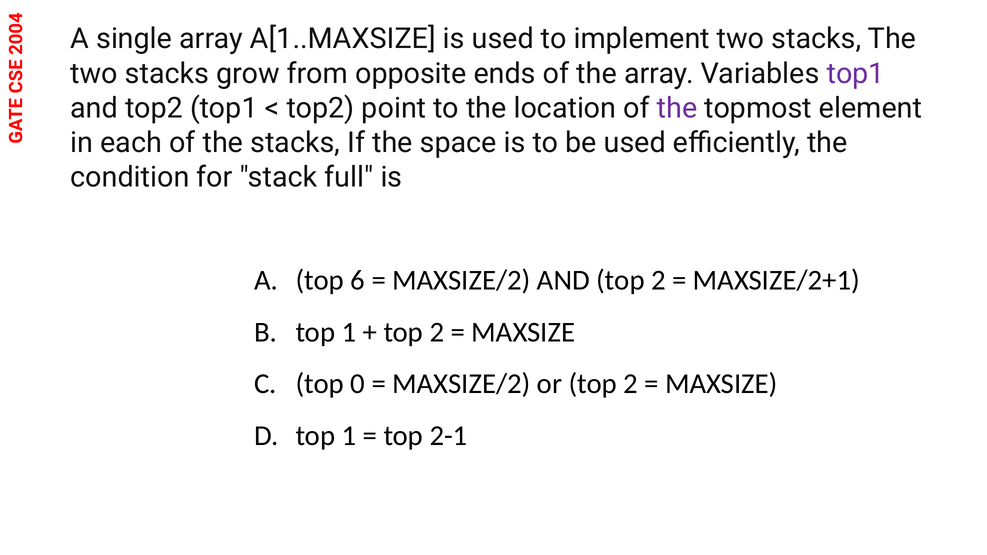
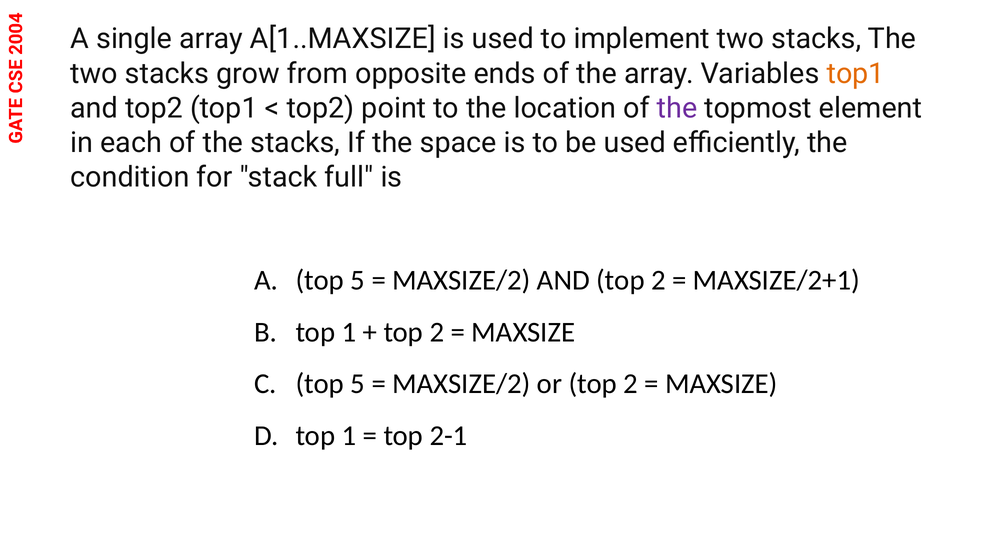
top1 at (856, 74) colour: purple -> orange
A top 6: 6 -> 5
0 at (358, 384): 0 -> 5
